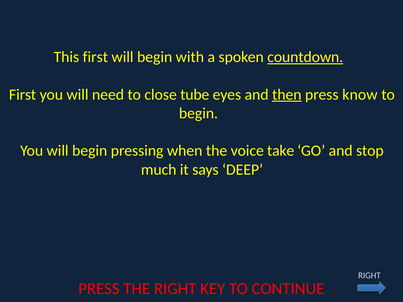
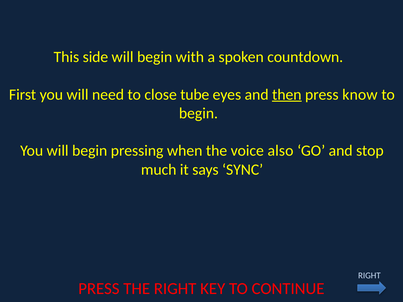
This first: first -> side
countdown underline: present -> none
take: take -> also
DEEP: DEEP -> SYNC
